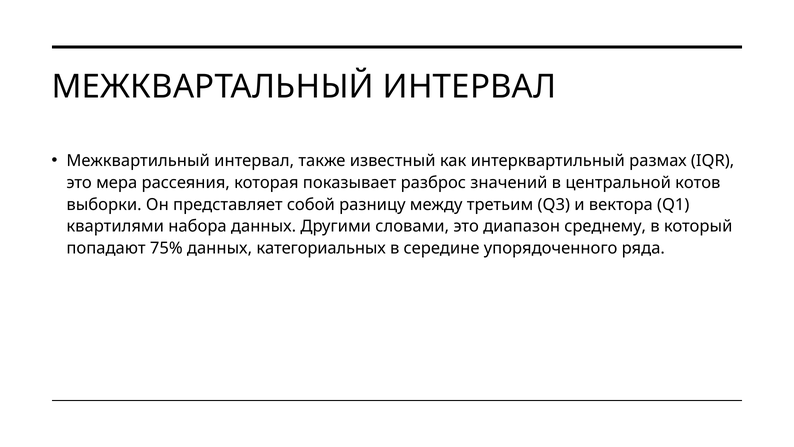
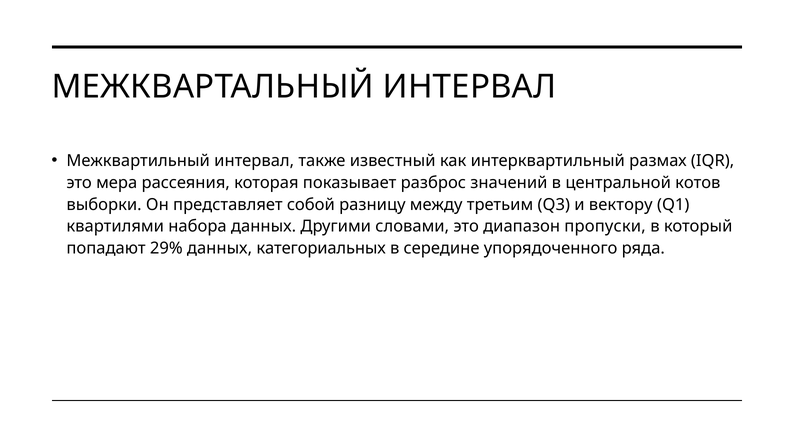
вектора: вектора -> вектору
среднему: среднему -> пропуски
75%: 75% -> 29%
